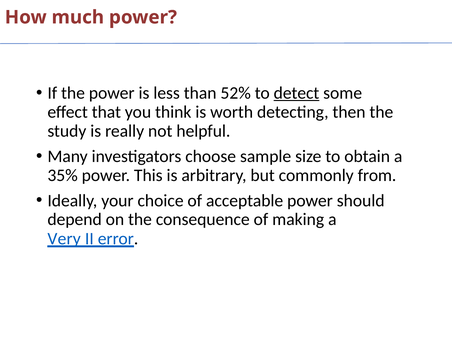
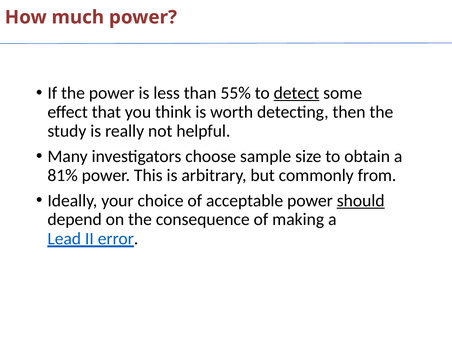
52%: 52% -> 55%
35%: 35% -> 81%
should underline: none -> present
Very: Very -> Lead
